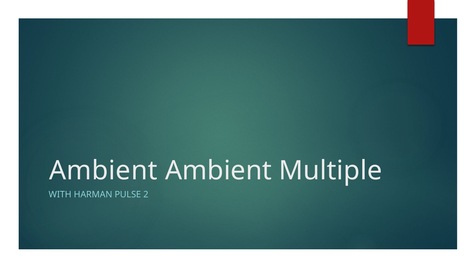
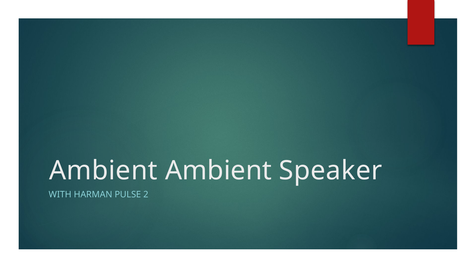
Multiple: Multiple -> Speaker
